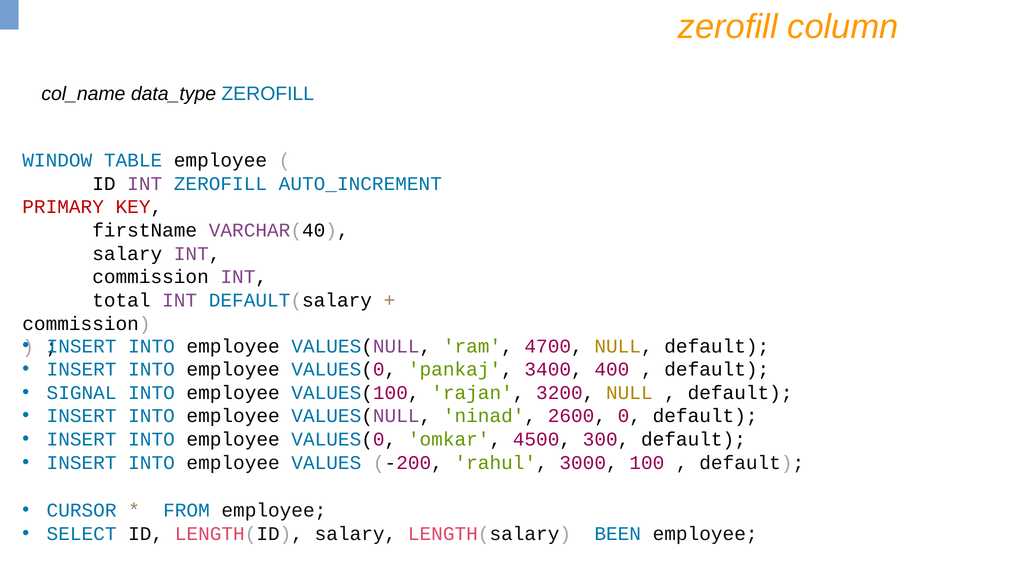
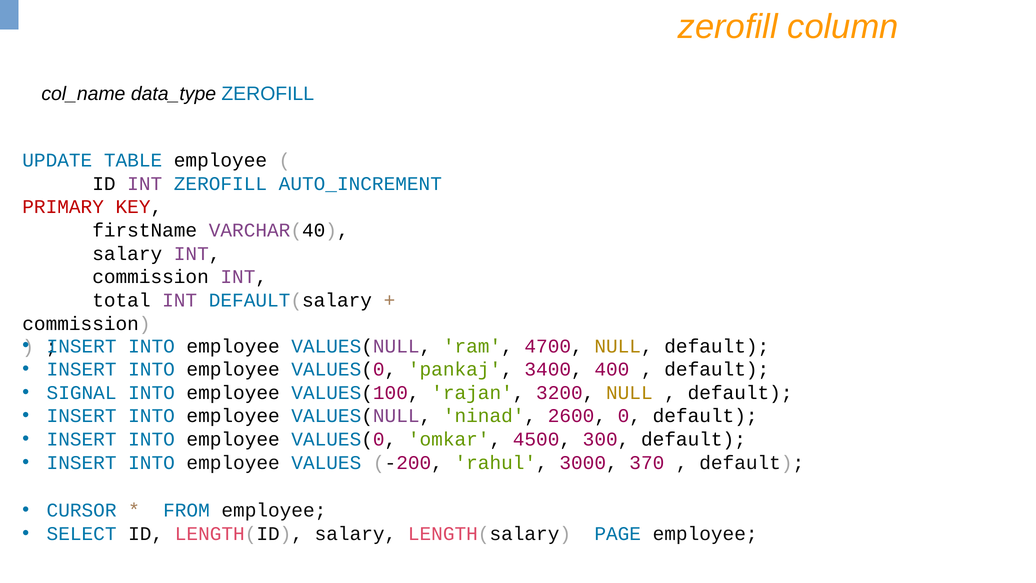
WINDOW: WINDOW -> UPDATE
100: 100 -> 370
BEEN: BEEN -> PAGE
